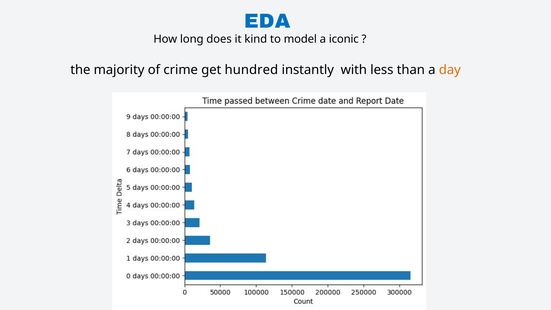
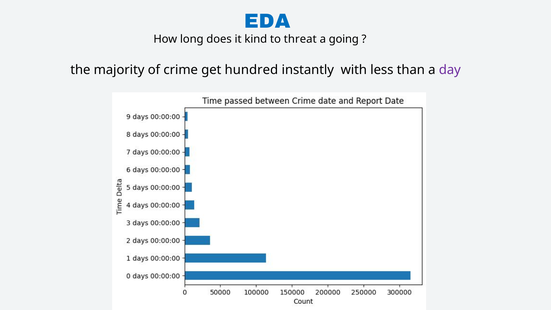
model: model -> threat
iconic: iconic -> going
day colour: orange -> purple
